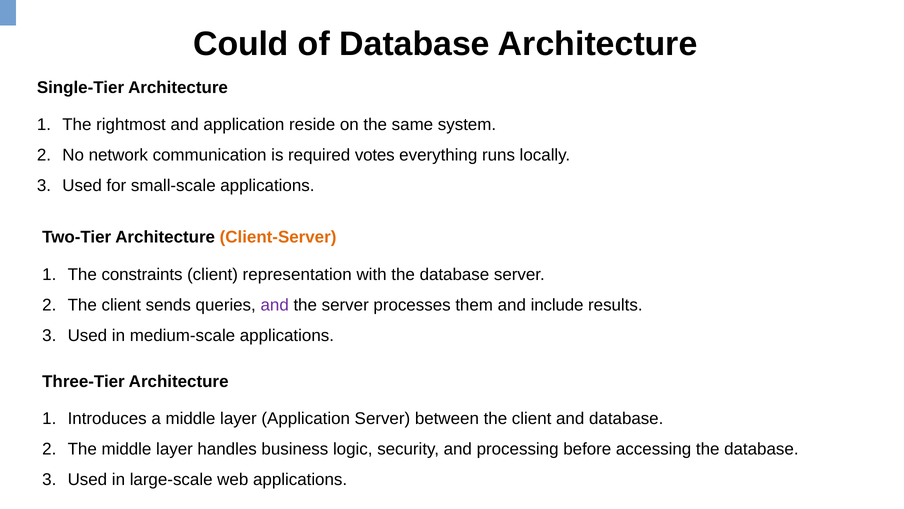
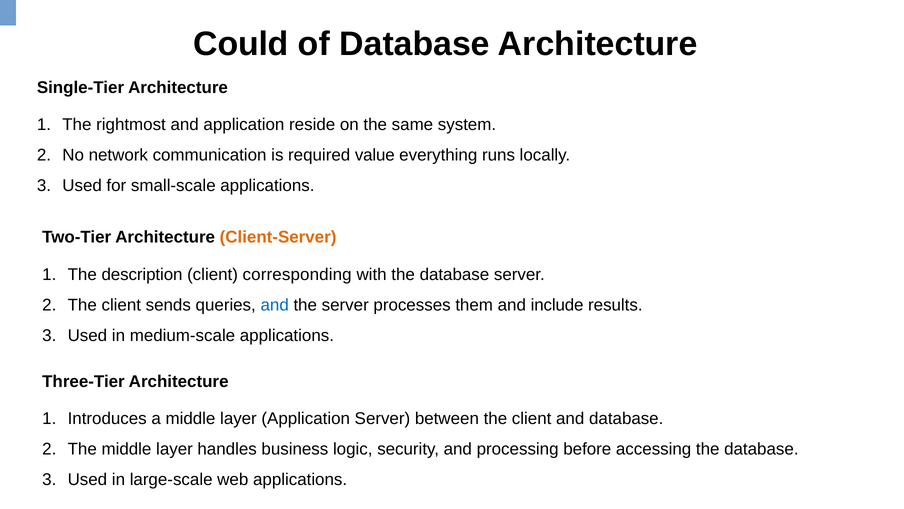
votes: votes -> value
constraints: constraints -> description
representation: representation -> corresponding
and at (275, 305) colour: purple -> blue
